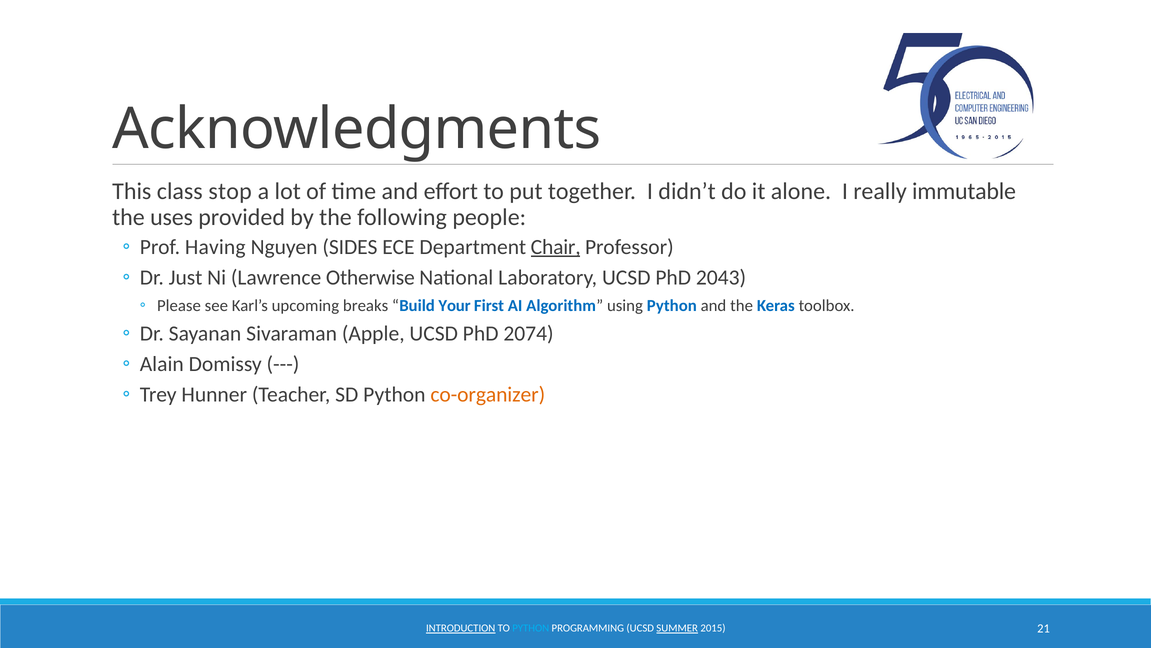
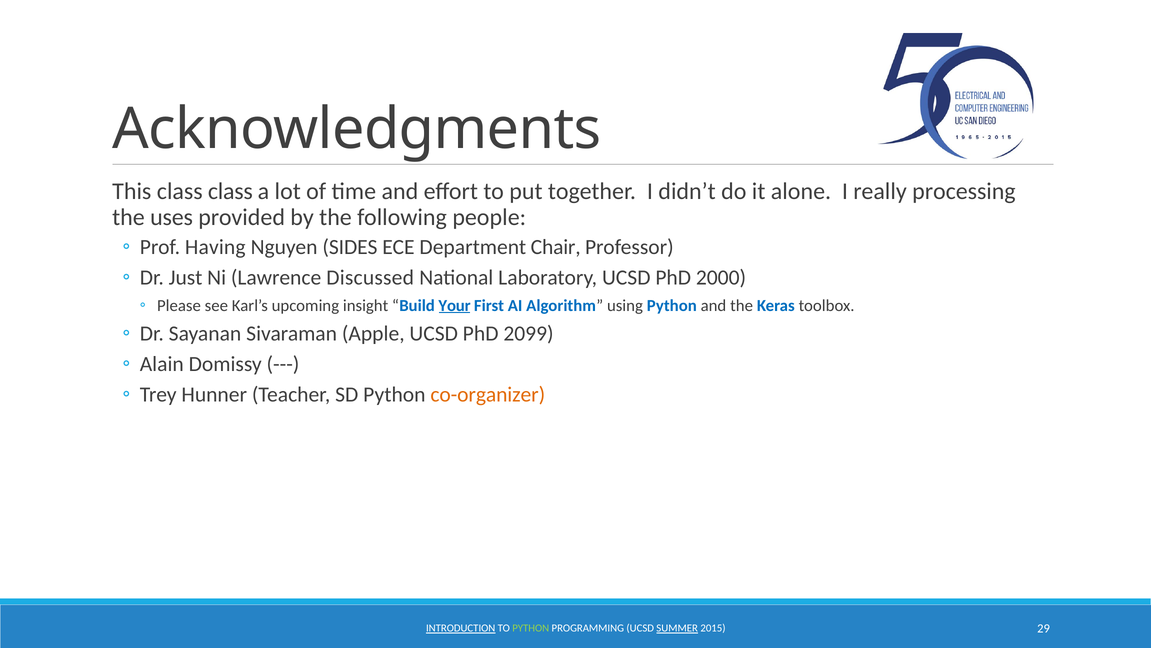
class stop: stop -> class
immutable: immutable -> processing
Chair underline: present -> none
Otherwise: Otherwise -> Discussed
2043: 2043 -> 2000
breaks: breaks -> insight
Your underline: none -> present
2074: 2074 -> 2099
PYTHON at (531, 628) colour: light blue -> light green
21: 21 -> 29
